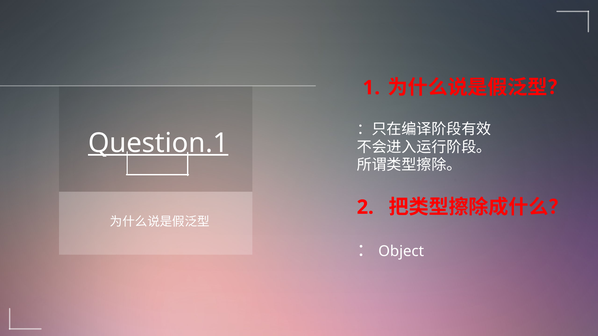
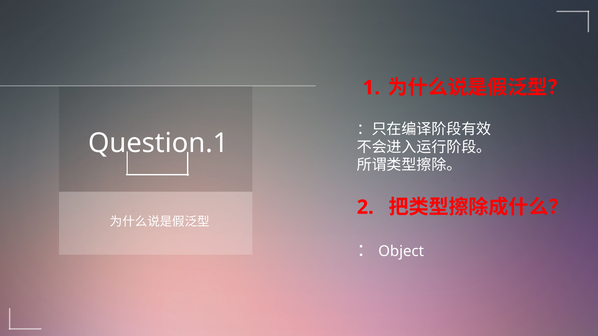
Question.1 underline: present -> none
